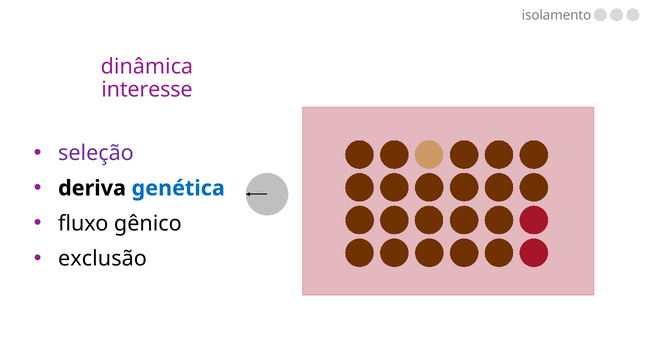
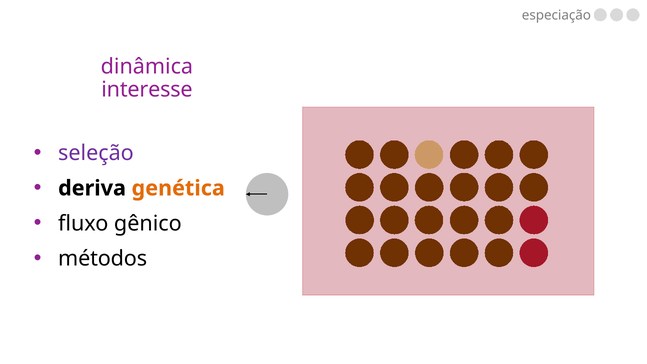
isolamento: isolamento -> especiação
genética colour: blue -> orange
exclusão: exclusão -> métodos
